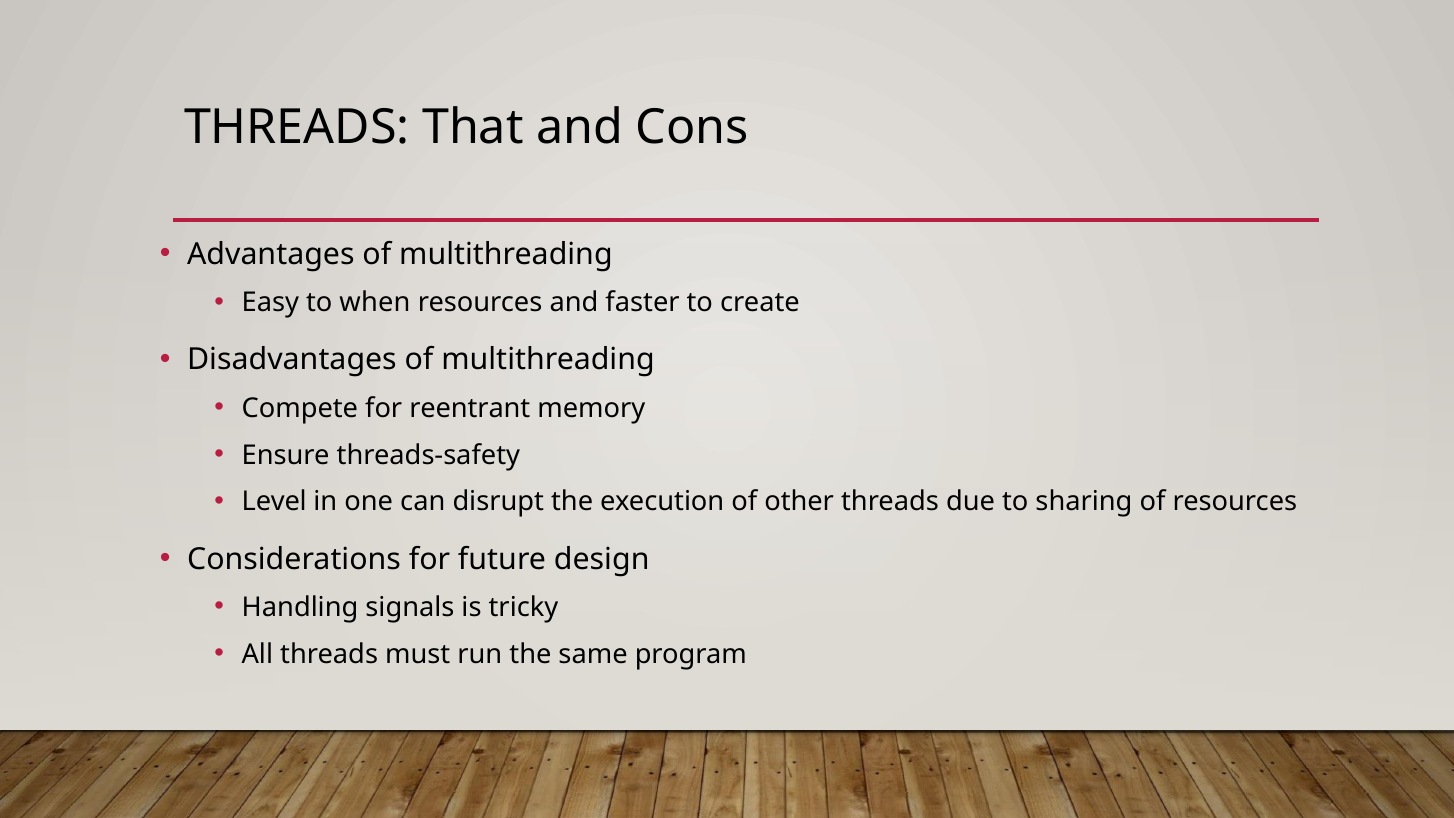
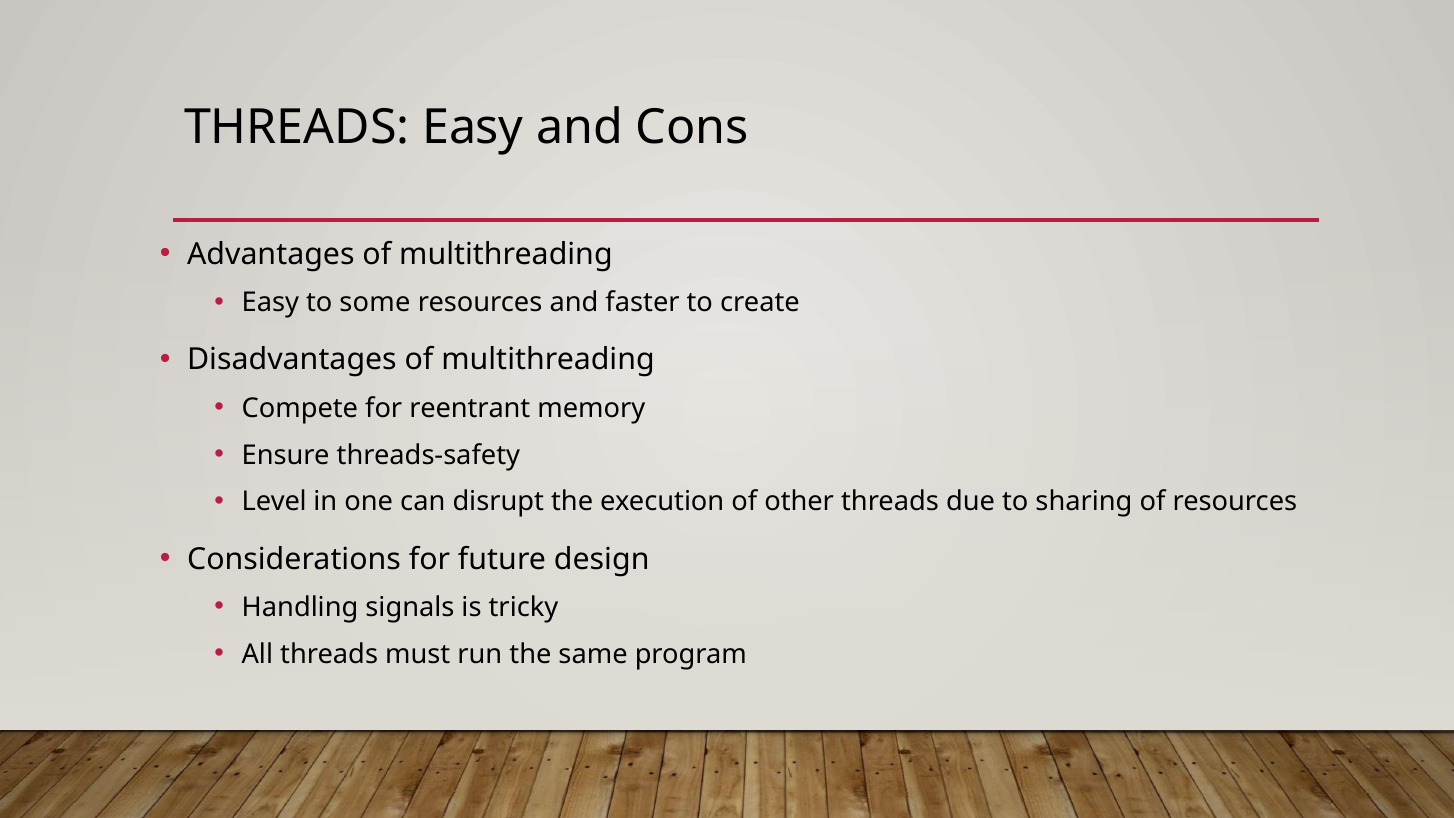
THREADS That: That -> Easy
when: when -> some
